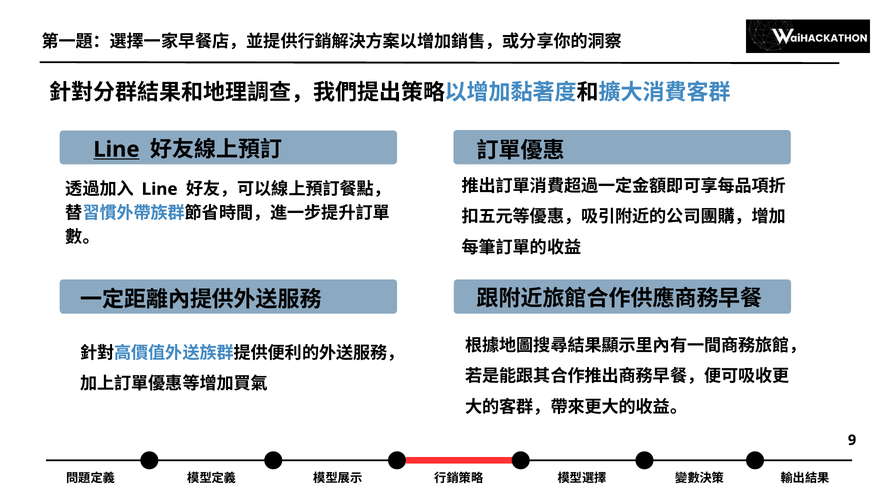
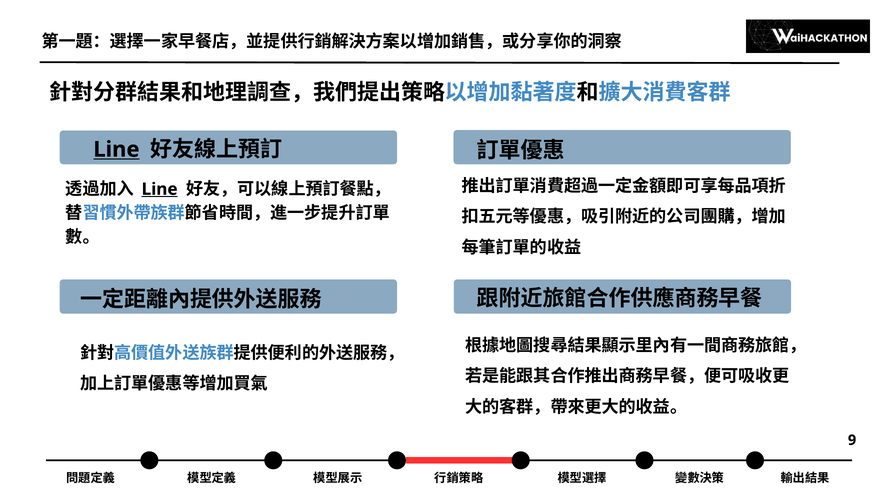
Line at (160, 189) underline: none -> present
